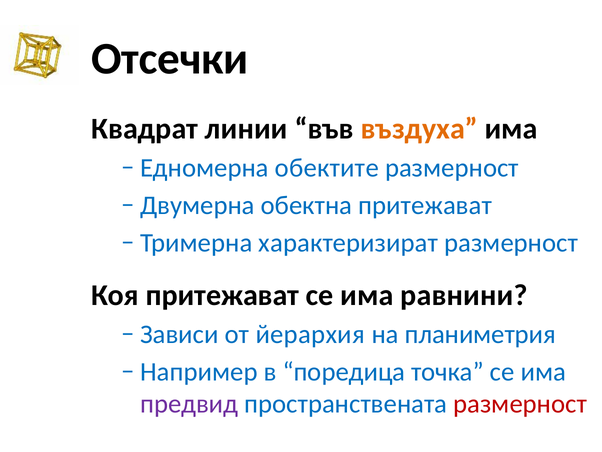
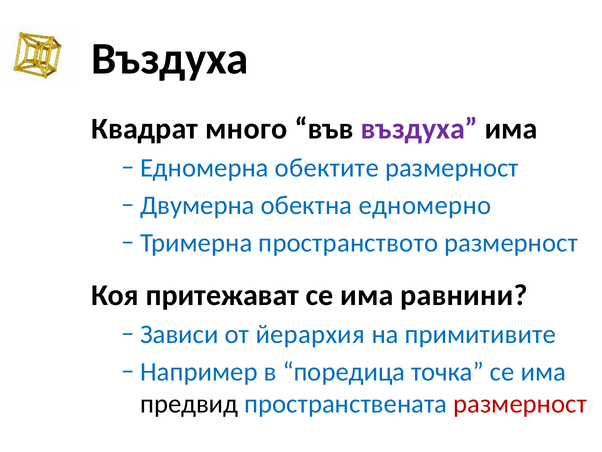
Отсечки at (170, 59): Отсечки -> Въздуха
линии: линии -> много
въздуха at (419, 129) colour: orange -> purple
обектна притежават: притежават -> едномерно
характеризират: характеризират -> пространството
планиметрия: планиметрия -> примитивите
предвид colour: purple -> black
